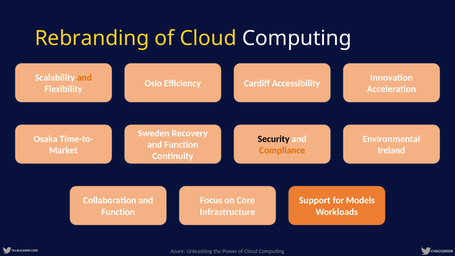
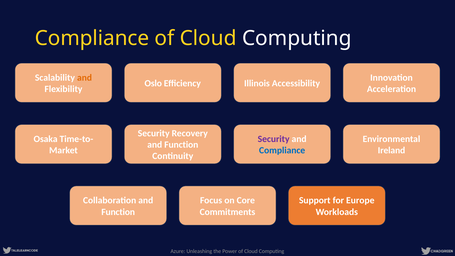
Rebranding at (92, 38): Rebranding -> Compliance
Cardiff: Cardiff -> Illinois
Sweden at (154, 133): Sweden -> Security
Security at (274, 139) colour: black -> purple
Compliance at (282, 150) colour: orange -> blue
Models: Models -> Europe
Infrastructure: Infrastructure -> Commitments
